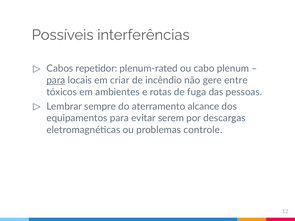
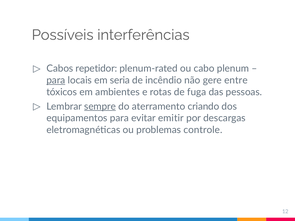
criar: criar -> seria
sempre underline: none -> present
alcance: alcance -> criando
serem: serem -> emitir
